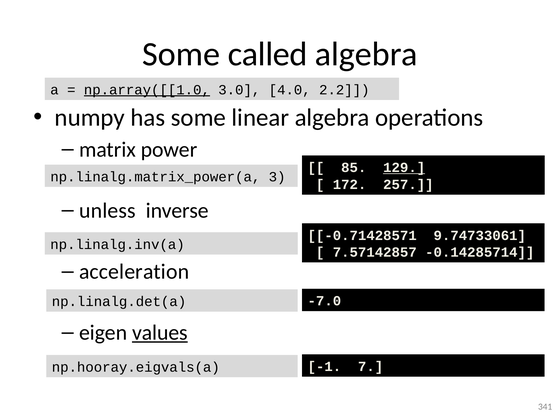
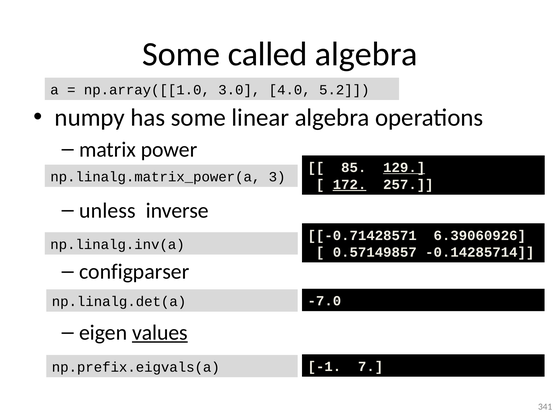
np.array([[1.0 underline: present -> none
2.2: 2.2 -> 5.2
172 underline: none -> present
9.74733061: 9.74733061 -> 6.39060926
7.57142857: 7.57142857 -> 0.57149857
acceleration: acceleration -> configparser
np.hooray.eigvals(a: np.hooray.eigvals(a -> np.prefix.eigvals(a
